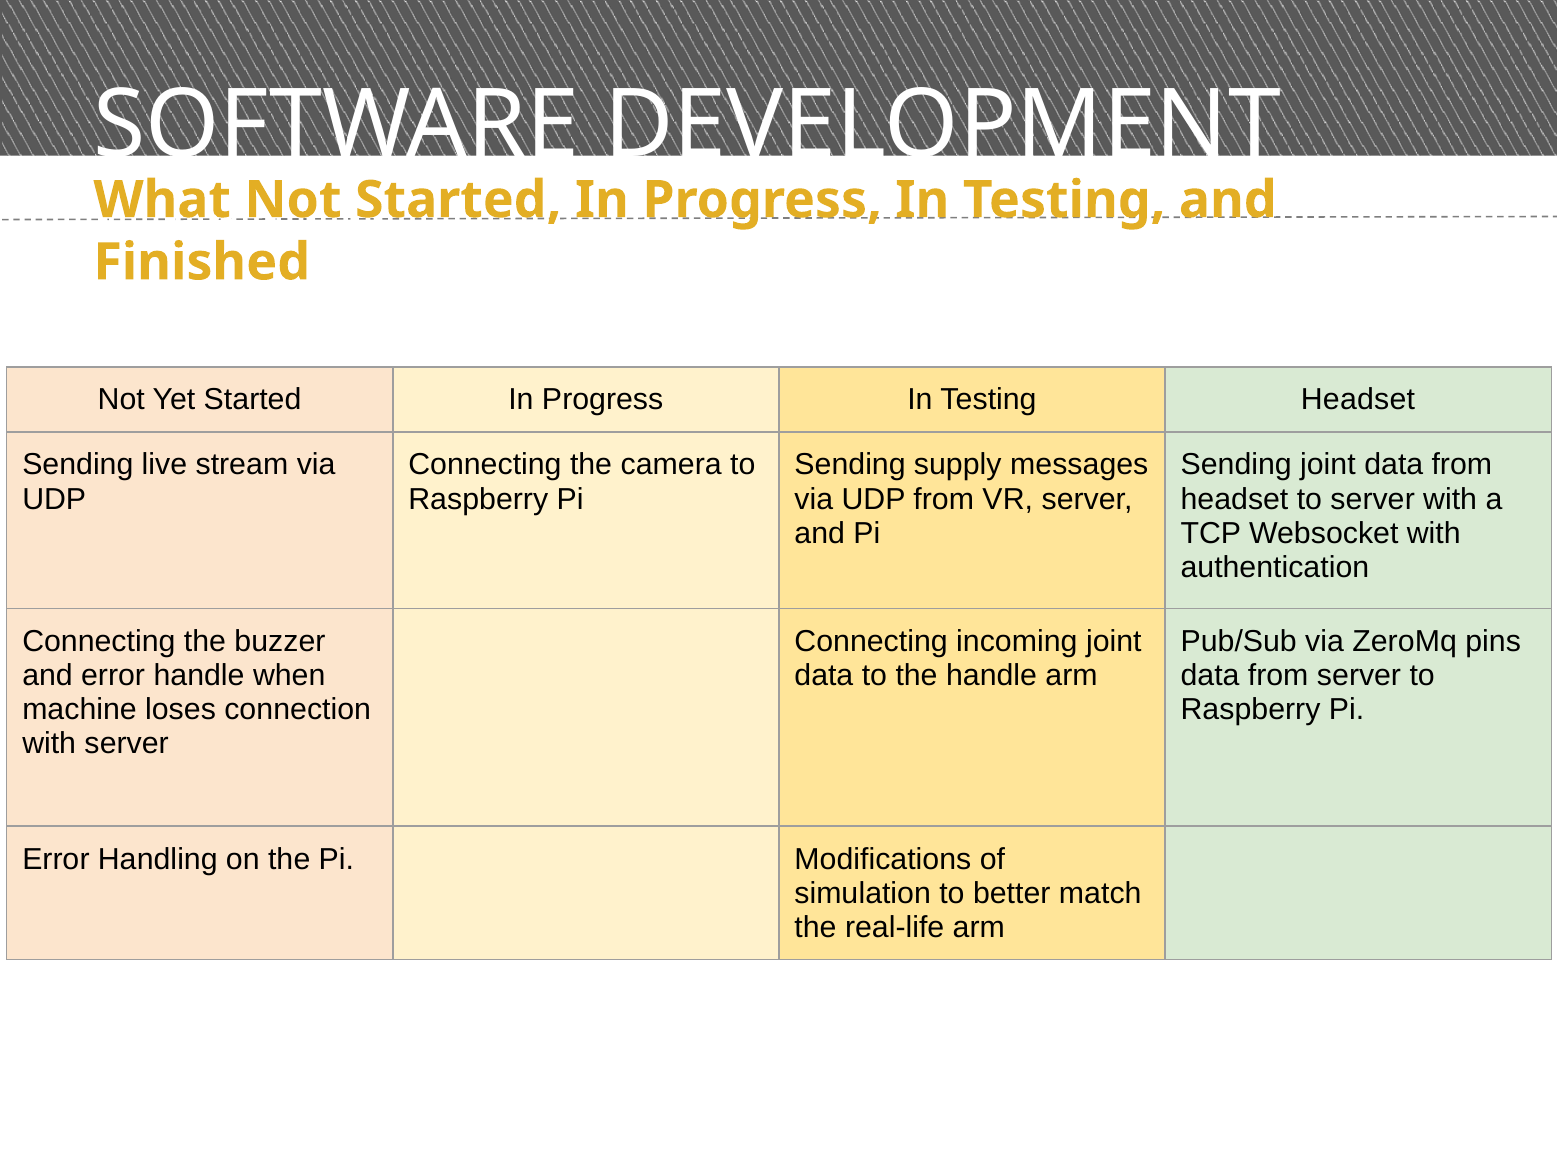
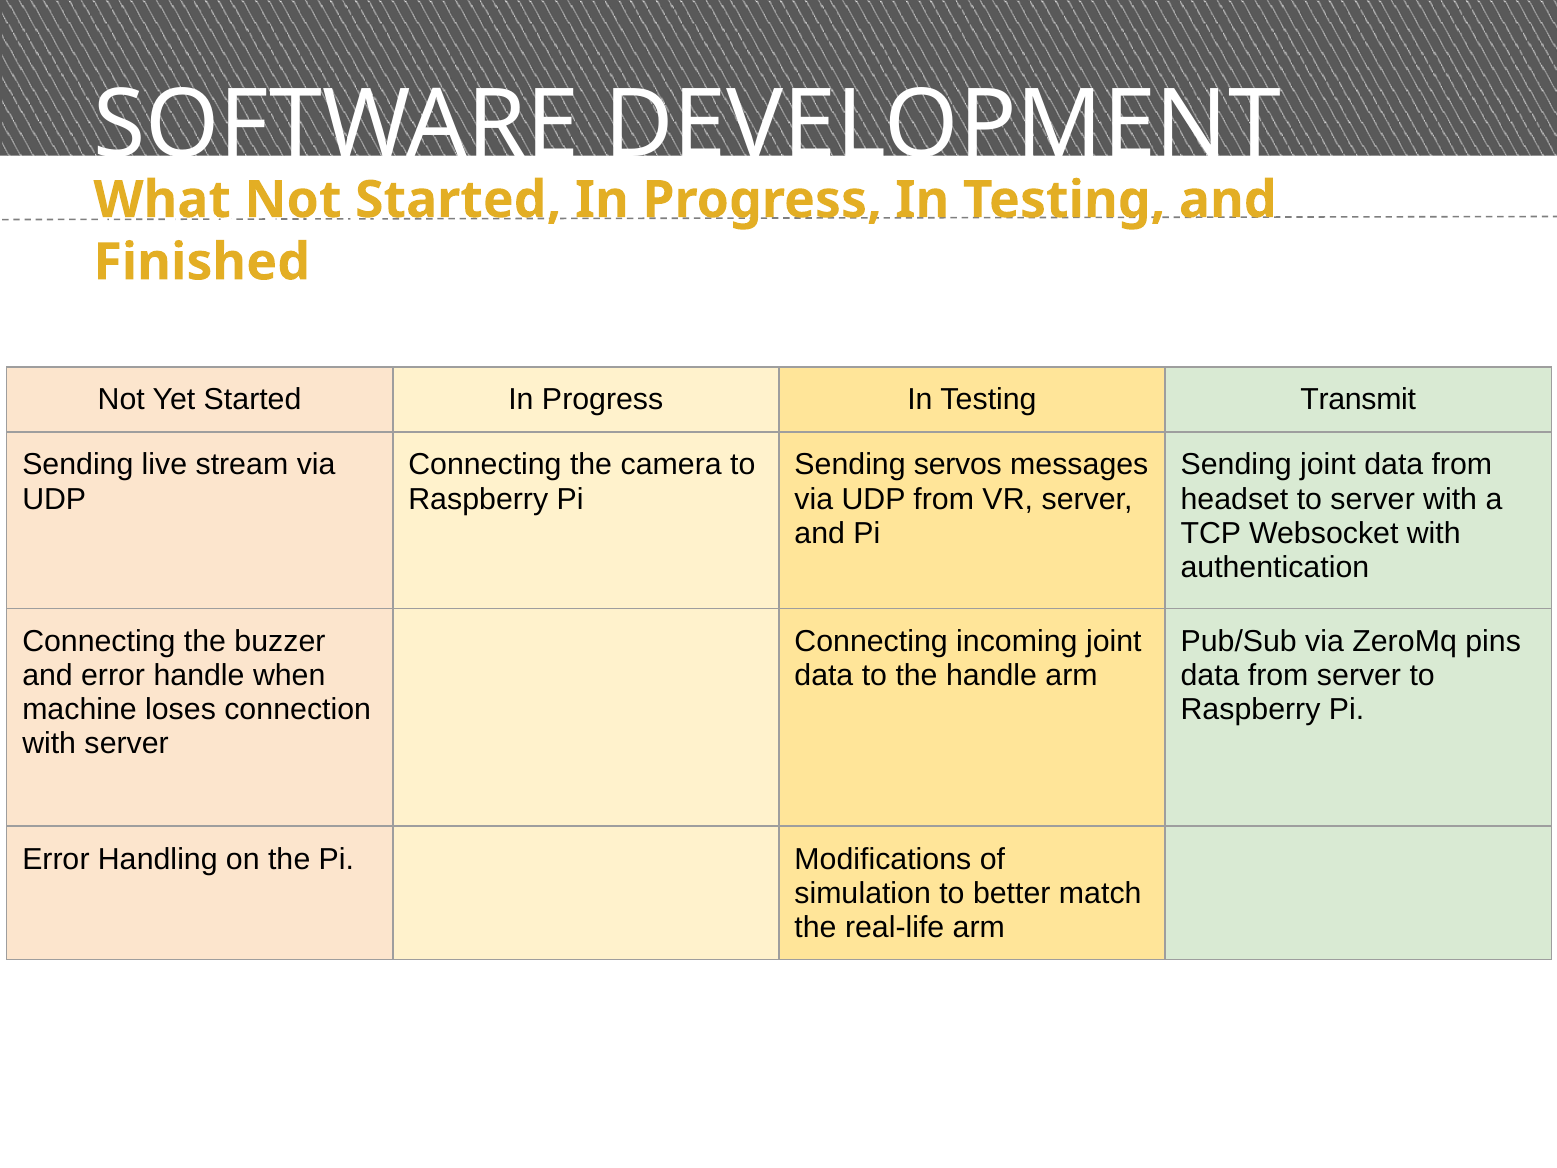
Testing Headset: Headset -> Transmit
supply: supply -> servos
